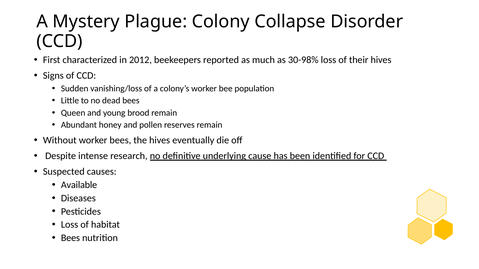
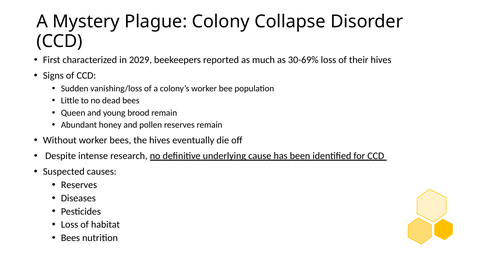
2012: 2012 -> 2029
30-98%: 30-98% -> 30-69%
Available at (79, 185): Available -> Reserves
